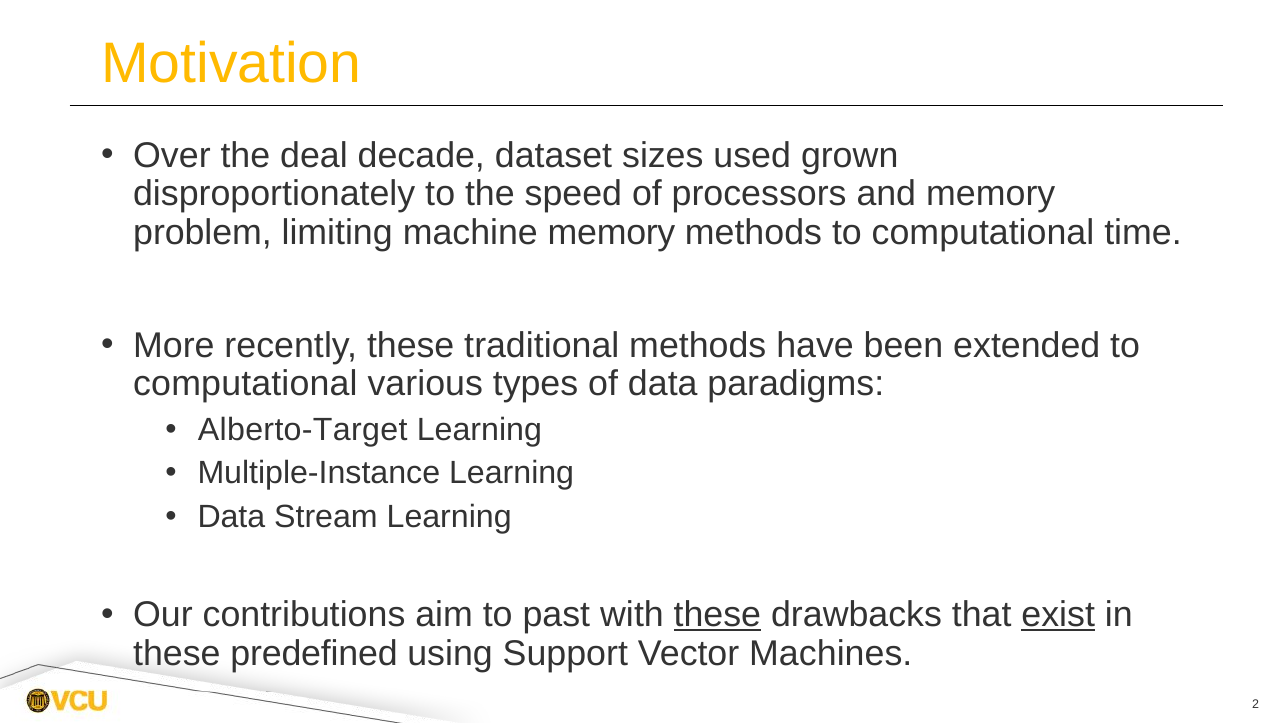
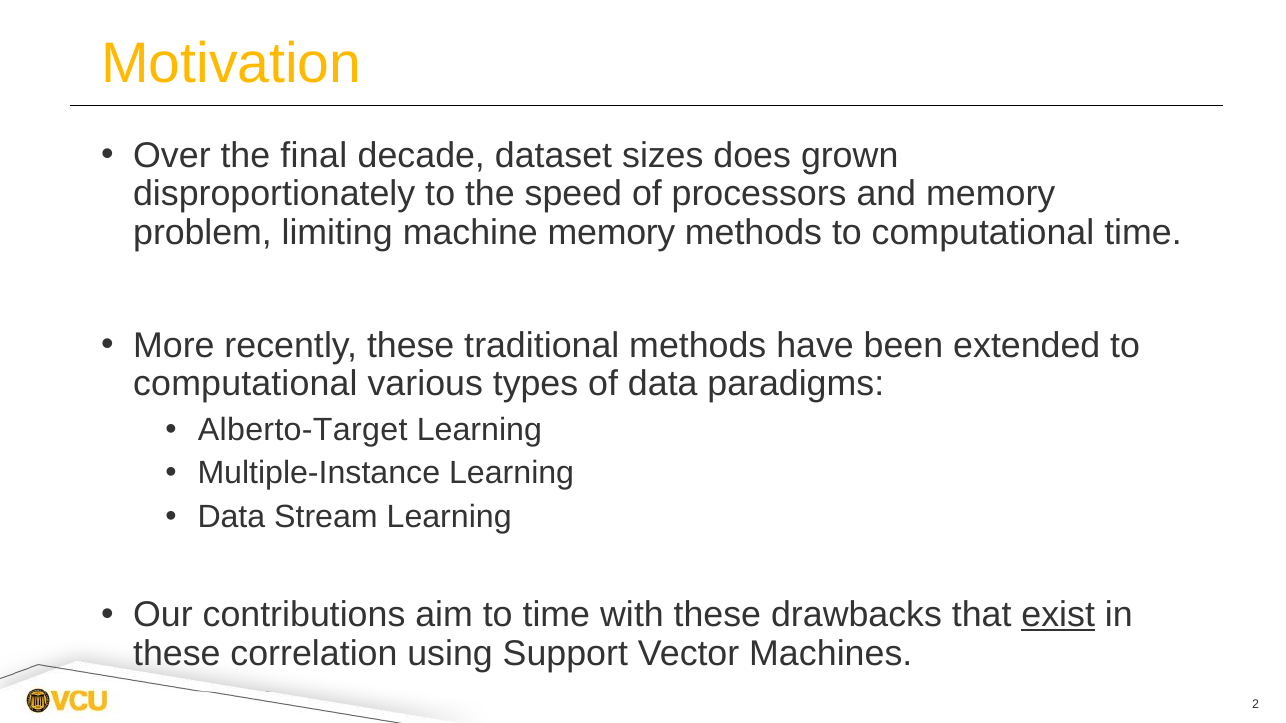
deal: deal -> final
used: used -> does
to past: past -> time
these at (717, 615) underline: present -> none
predefined: predefined -> correlation
